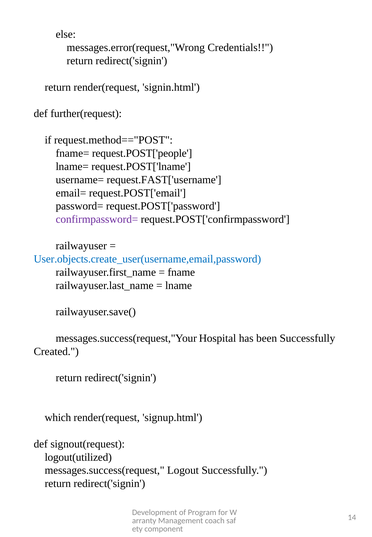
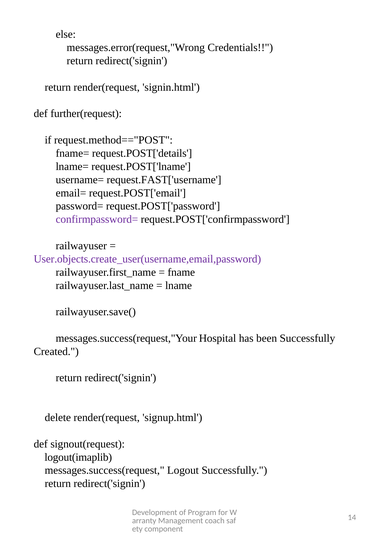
request.POST['people: request.POST['people -> request.POST['details
User.objects.create_user(username,email,password colour: blue -> purple
which: which -> delete
logout(utilized: logout(utilized -> logout(imaplib
